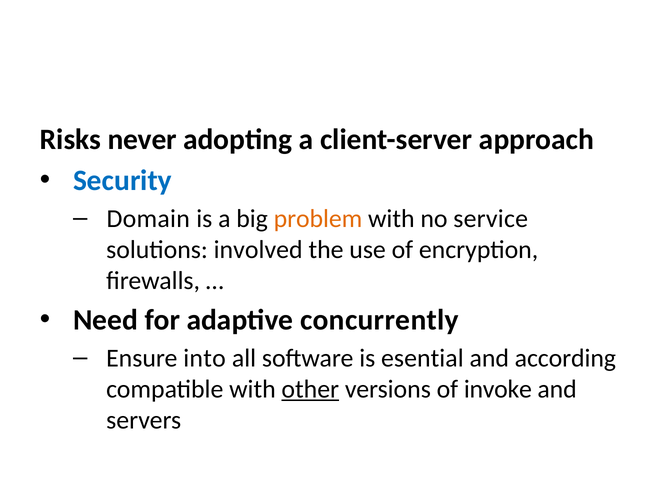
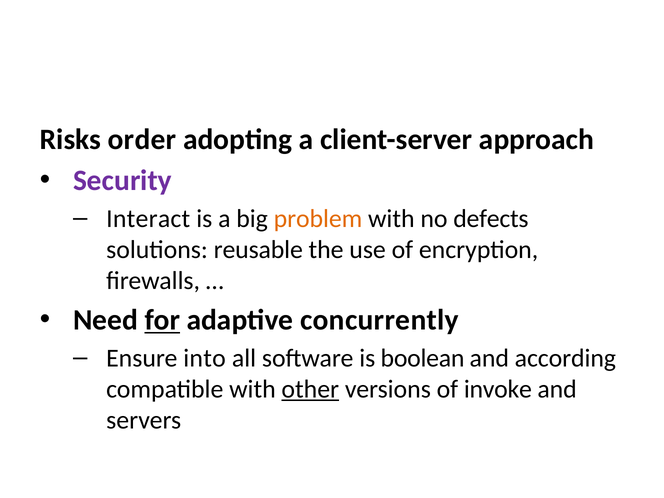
never: never -> order
Security colour: blue -> purple
Domain: Domain -> Interact
service: service -> defects
involved: involved -> reusable
for underline: none -> present
esential: esential -> boolean
